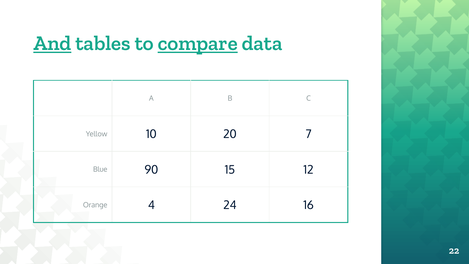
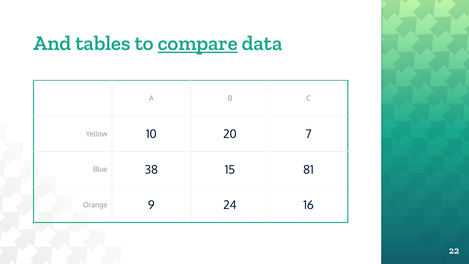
And underline: present -> none
90: 90 -> 38
12: 12 -> 81
4: 4 -> 9
